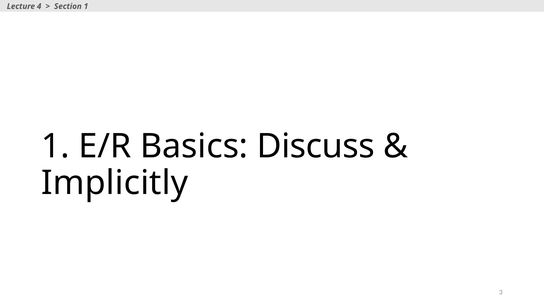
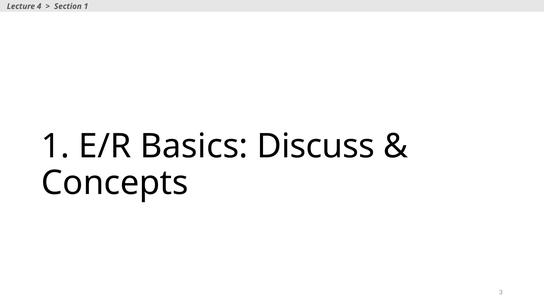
Implicitly: Implicitly -> Concepts
